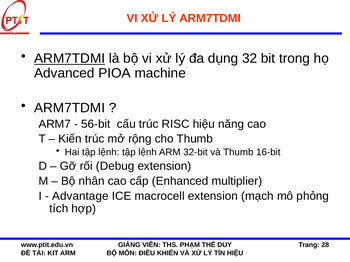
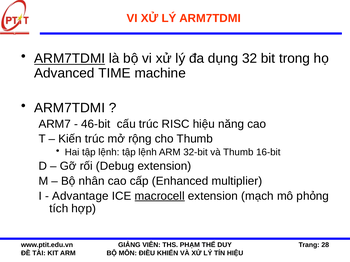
PIOA: PIOA -> TIME
56-bit: 56-bit -> 46-bit
macrocell underline: none -> present
